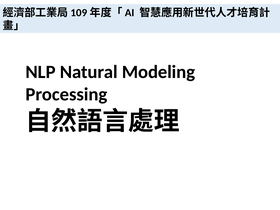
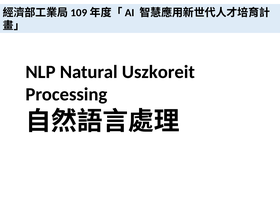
Modeling: Modeling -> Uszkoreit
